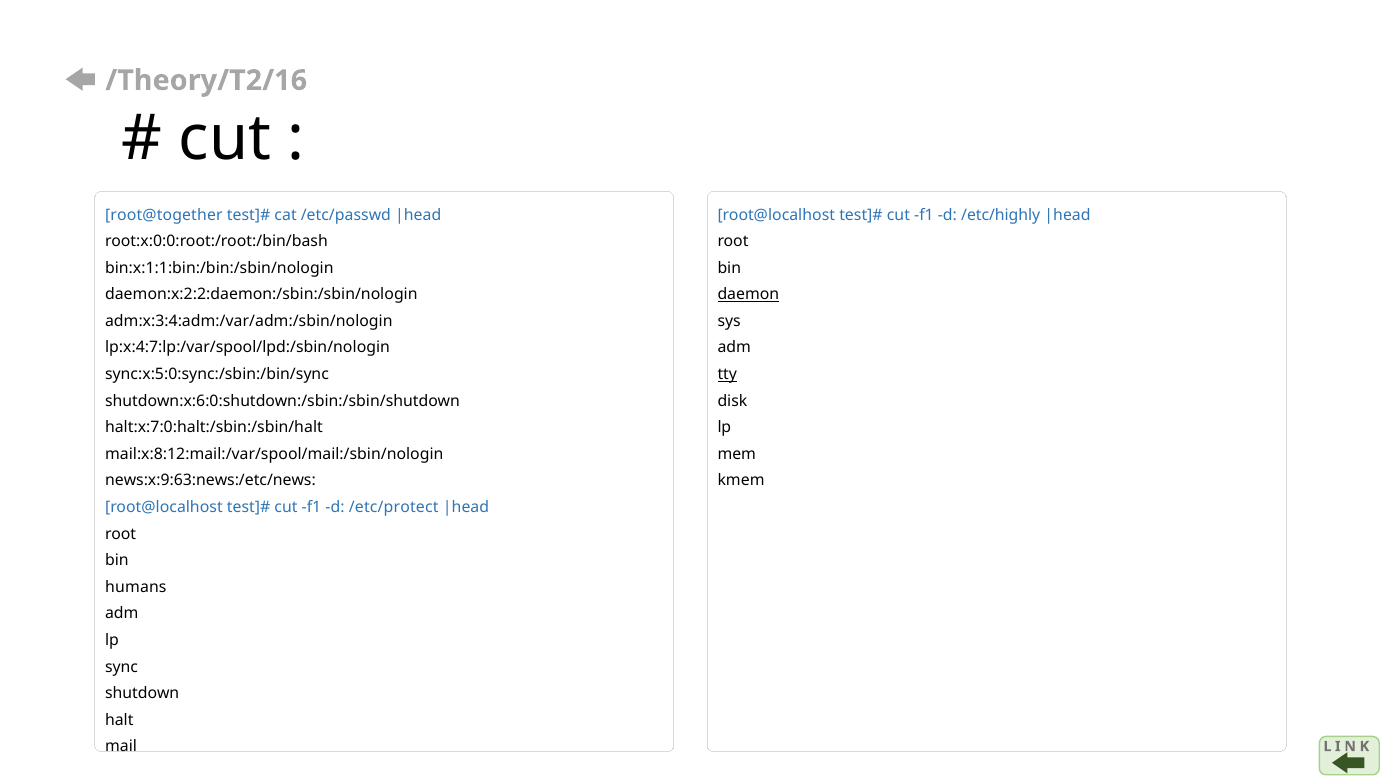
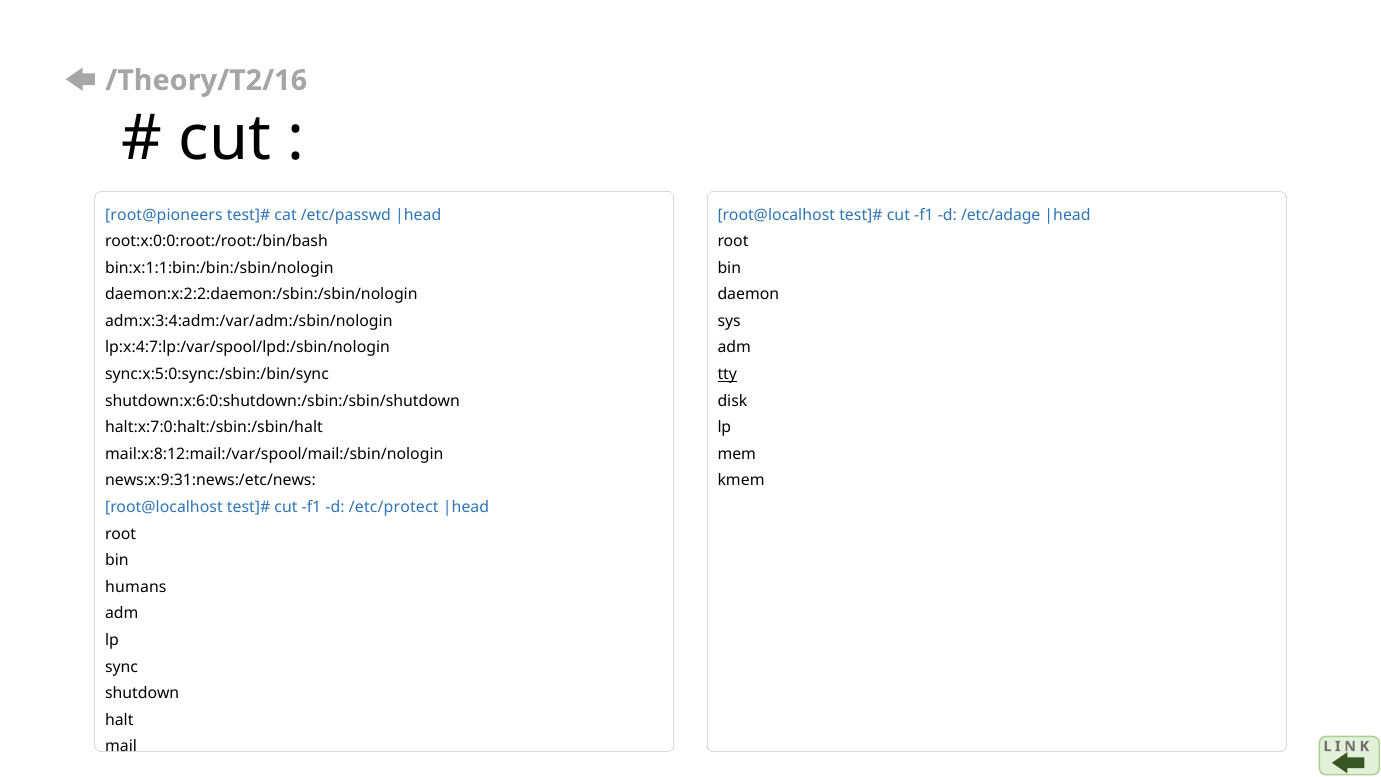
root@together: root@together -> root@pioneers
/etc/highly: /etc/highly -> /etc/adage
daemon underline: present -> none
news:x:9:63:news:/etc/news: news:x:9:63:news:/etc/news -> news:x:9:31:news:/etc/news
